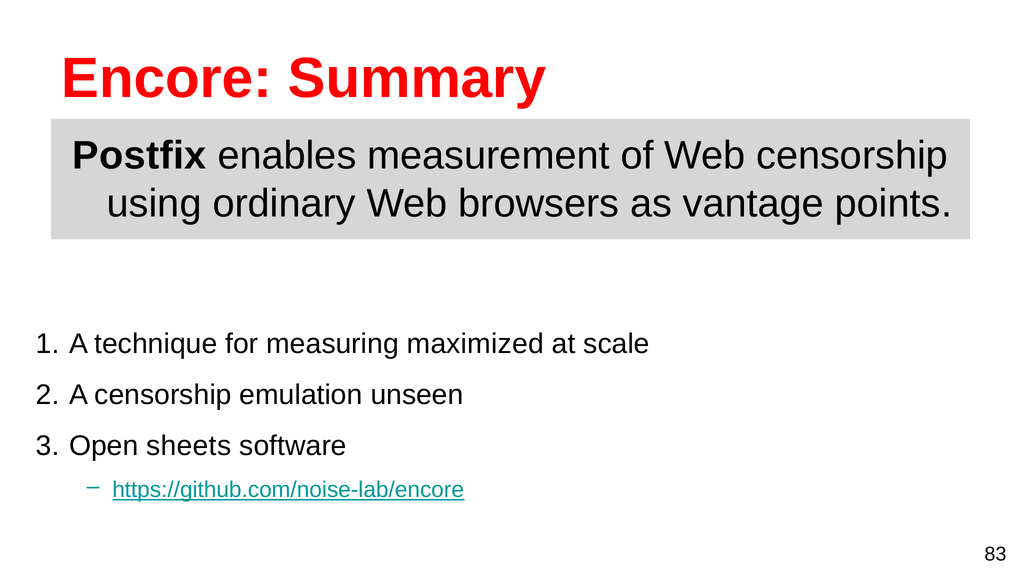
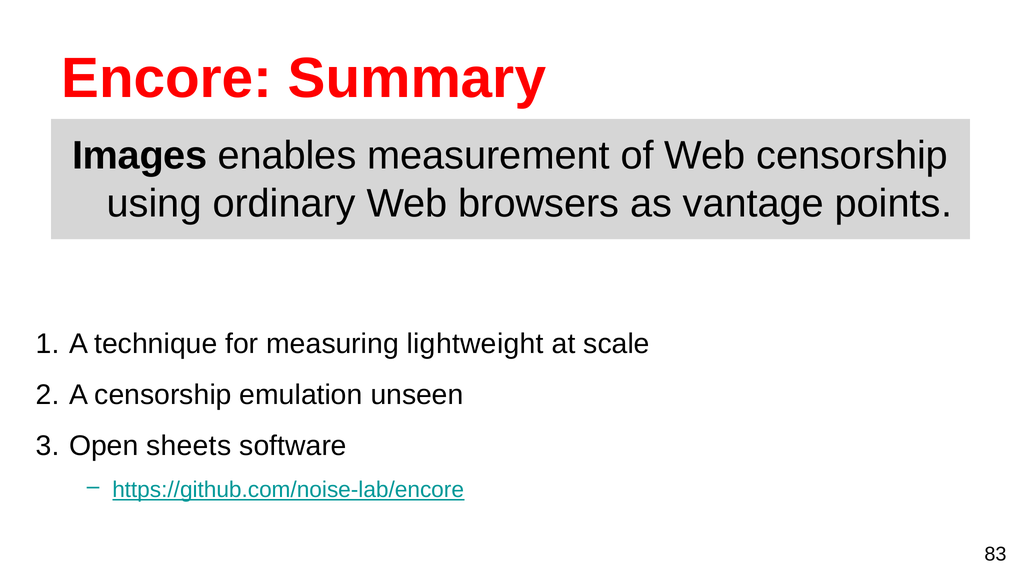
Postfix: Postfix -> Images
maximized: maximized -> lightweight
